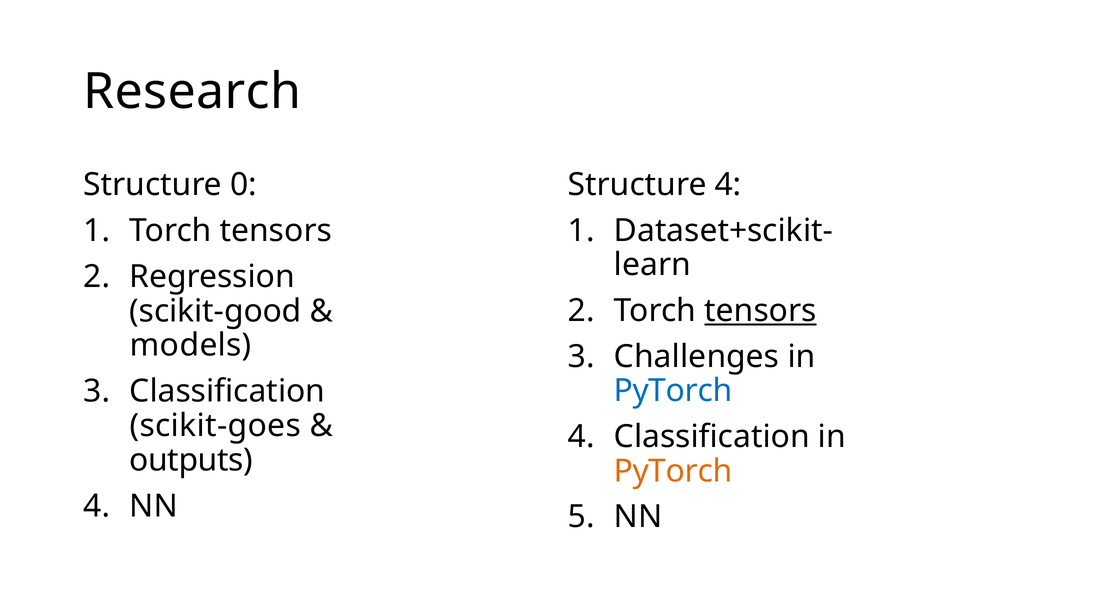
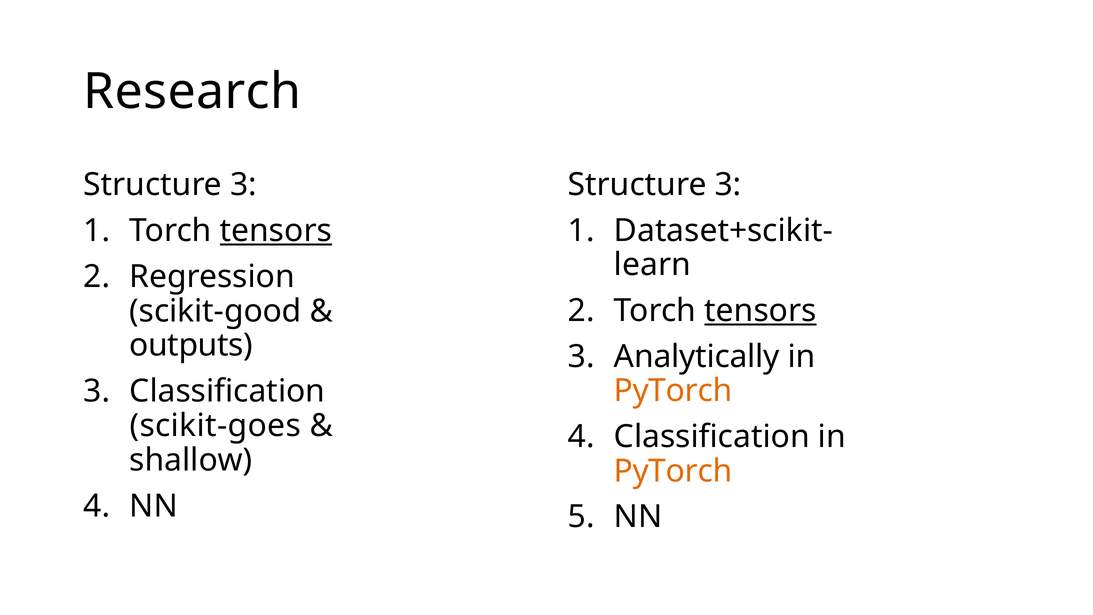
0 at (244, 185): 0 -> 3
4 at (728, 185): 4 -> 3
tensors at (276, 231) underline: none -> present
models: models -> outputs
Challenges: Challenges -> Analytically
PyTorch at (673, 391) colour: blue -> orange
outputs: outputs -> shallow
